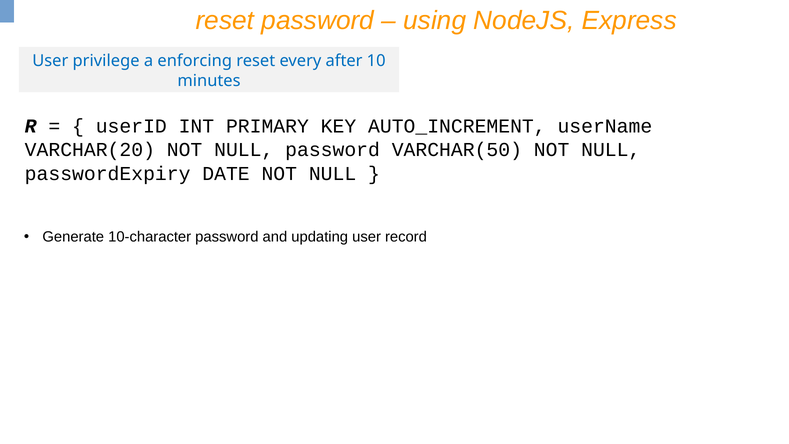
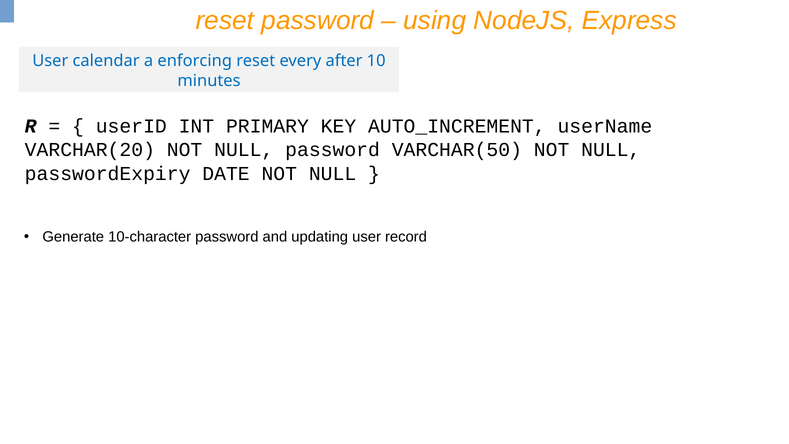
privilege: privilege -> calendar
